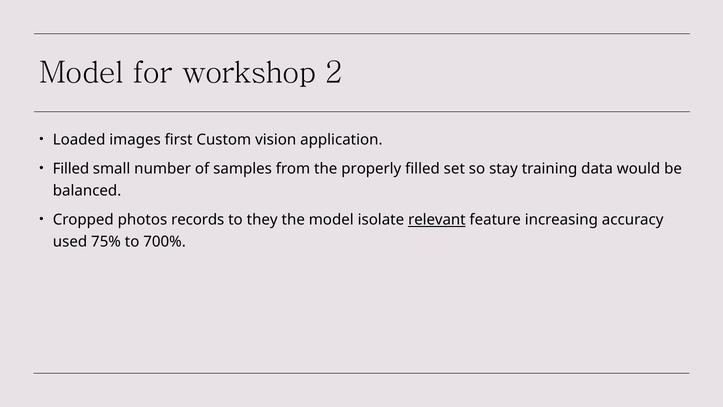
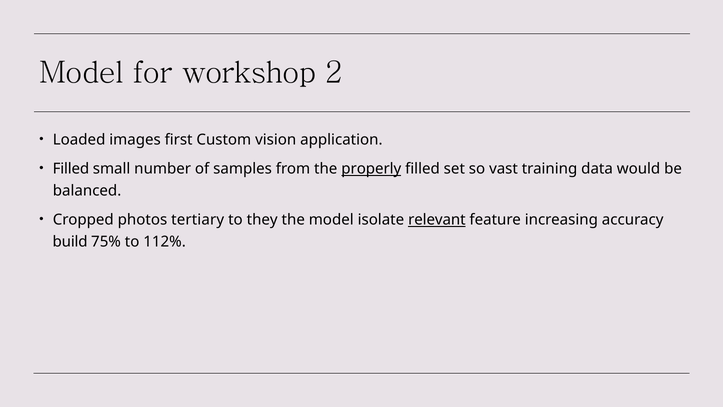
properly underline: none -> present
stay: stay -> vast
records: records -> tertiary
used: used -> build
700%: 700% -> 112%
